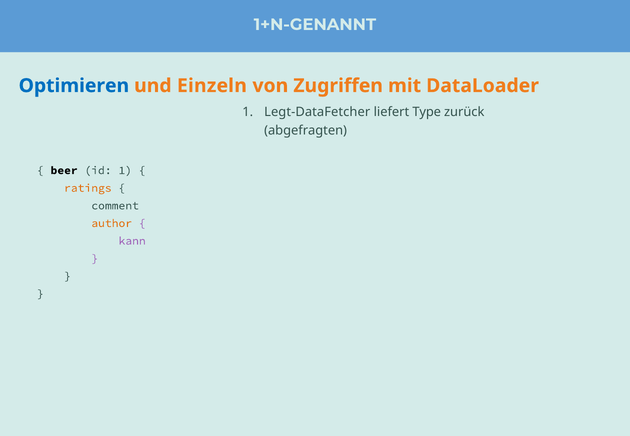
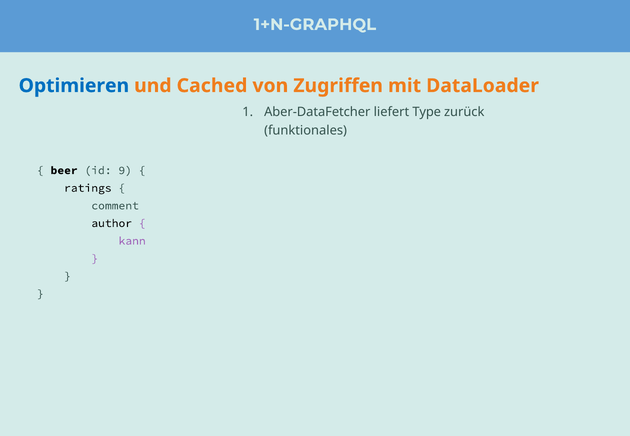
1+N-GENANNT: 1+N-GENANNT -> 1+N-GRAPHQL
Einzeln: Einzeln -> Cached
Legt-DataFetcher: Legt-DataFetcher -> Aber-DataFetcher
abgefragten: abgefragten -> funktionales
id 1: 1 -> 9
ratings colour: orange -> black
author colour: orange -> black
